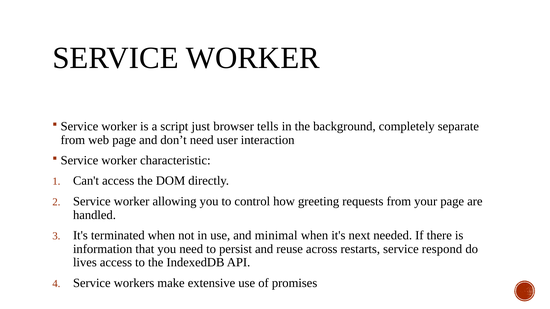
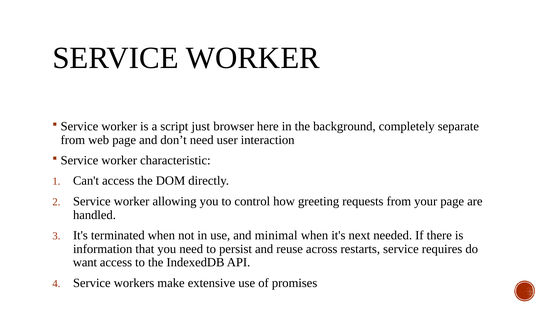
tells: tells -> here
respond: respond -> requires
lives: lives -> want
